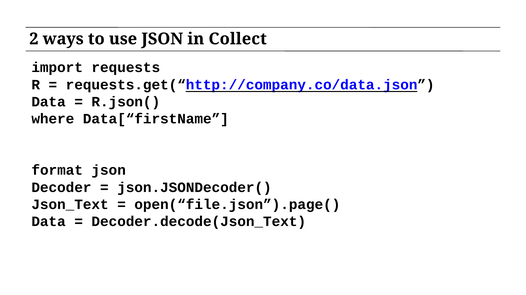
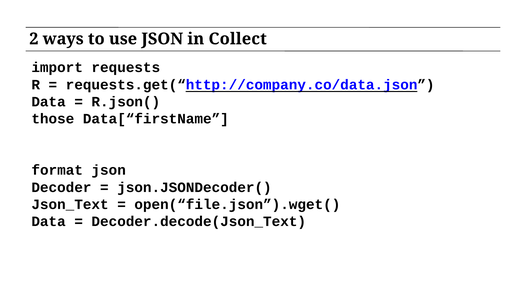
where: where -> those
open(“file.json”).page(: open(“file.json”).page( -> open(“file.json”).wget(
